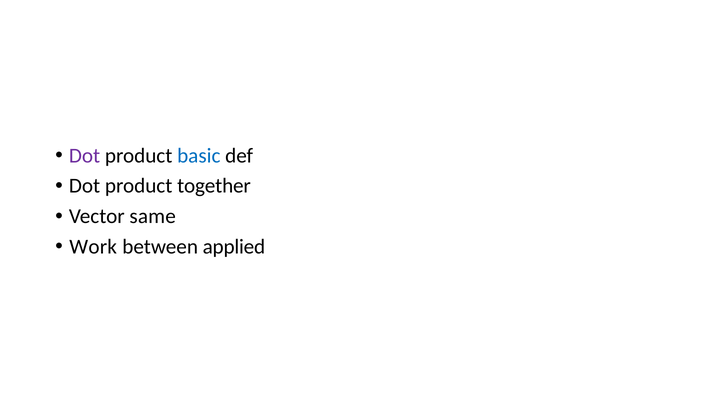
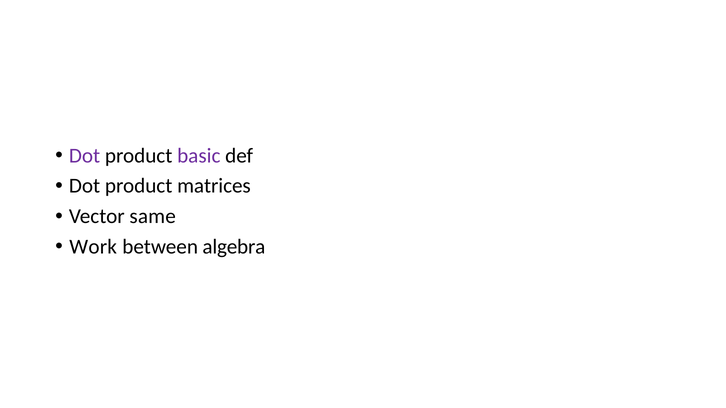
basic colour: blue -> purple
together: together -> matrices
applied: applied -> algebra
